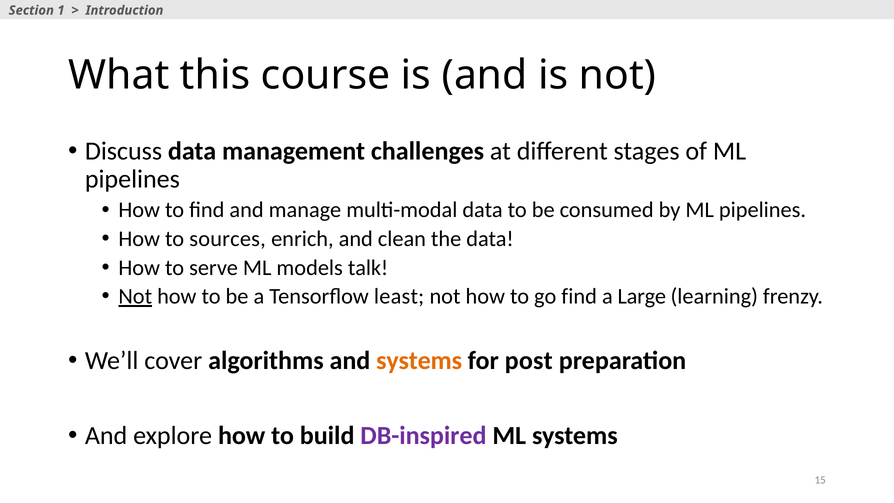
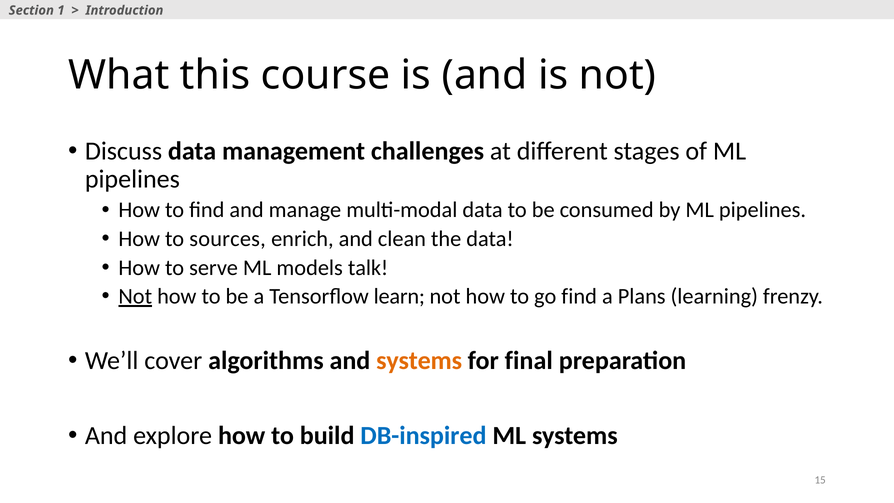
least: least -> learn
Large: Large -> Plans
post: post -> final
DB-inspired colour: purple -> blue
